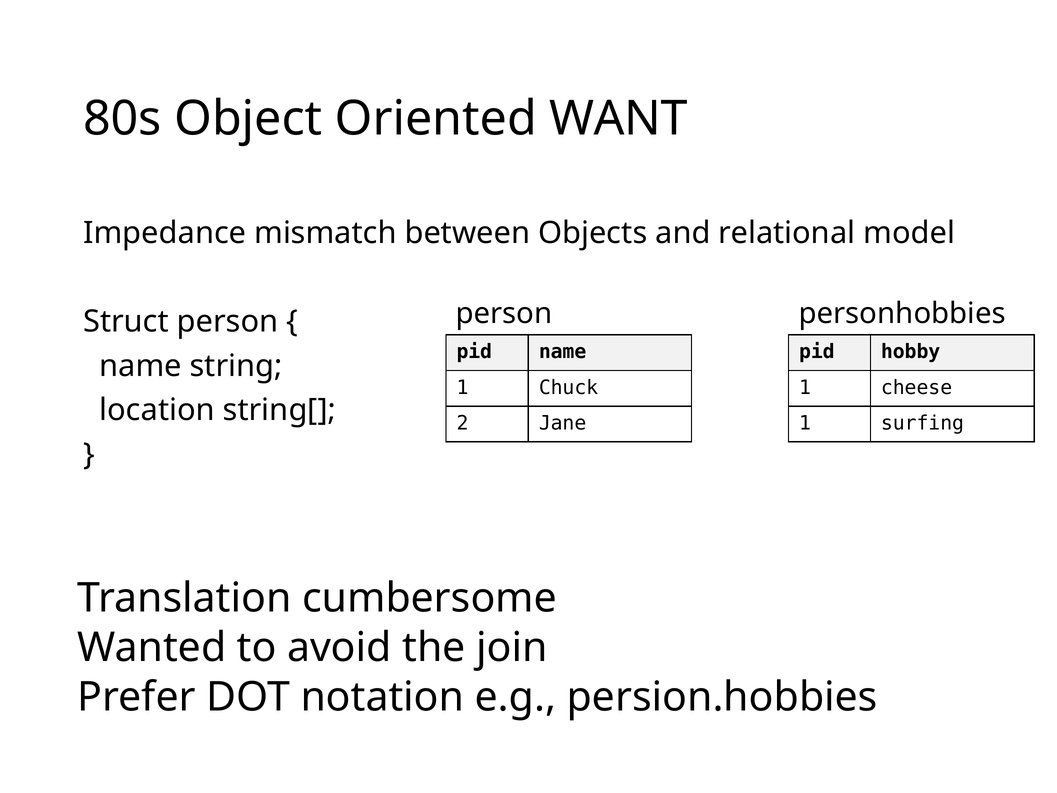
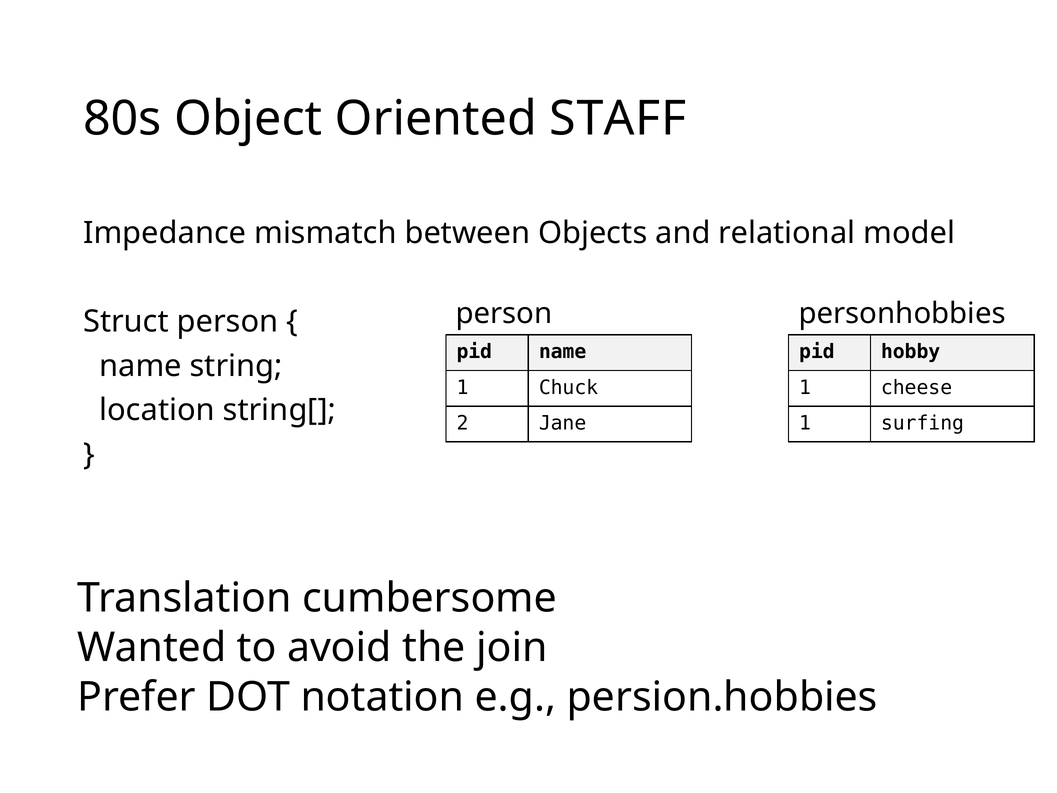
WANT: WANT -> STAFF
